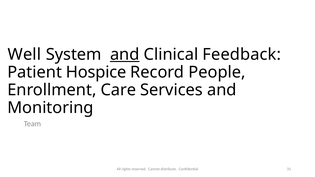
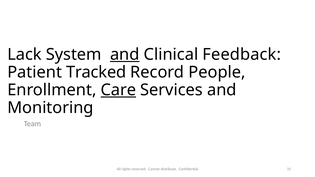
Well: Well -> Lack
Hospice: Hospice -> Tracked
Care underline: none -> present
